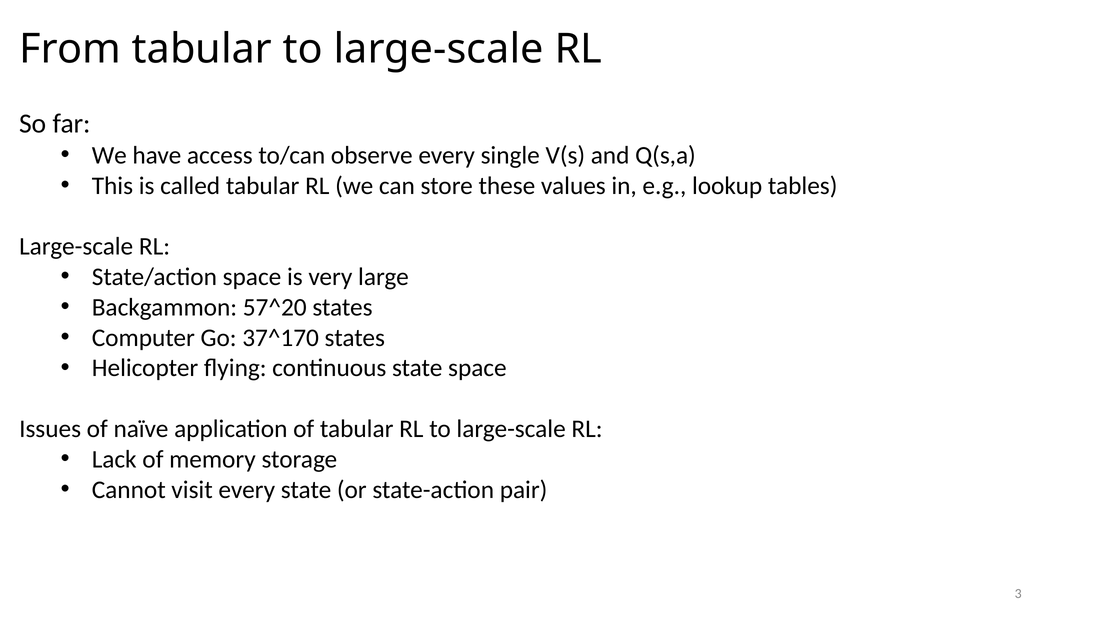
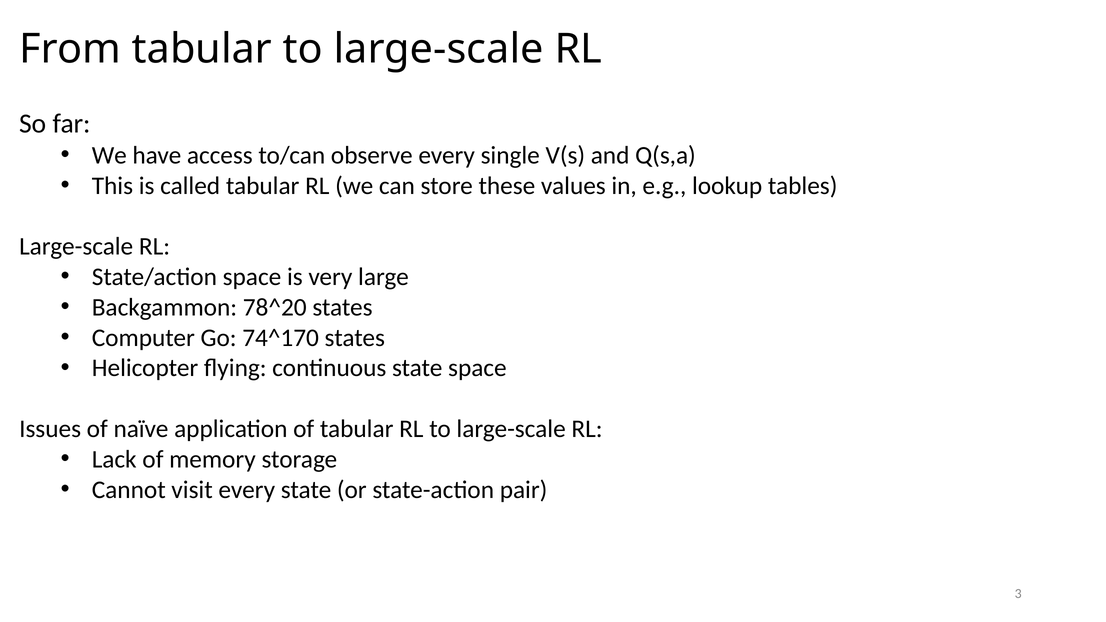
57^20: 57^20 -> 78^20
37^170: 37^170 -> 74^170
